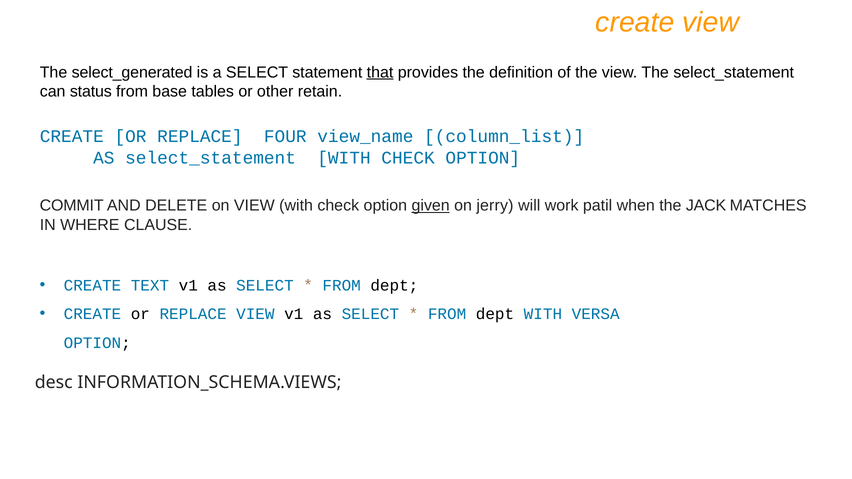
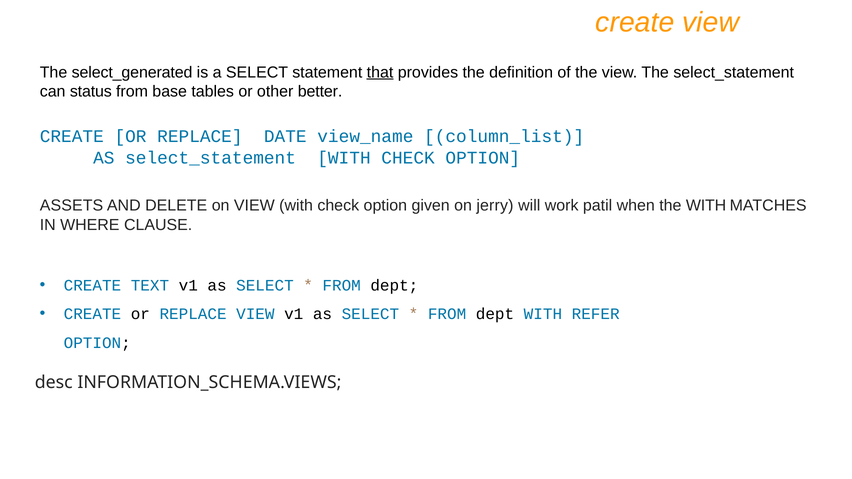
retain: retain -> better
FOUR: FOUR -> DATE
COMMIT: COMMIT -> ASSETS
given underline: present -> none
the JACK: JACK -> WITH
VERSA: VERSA -> REFER
